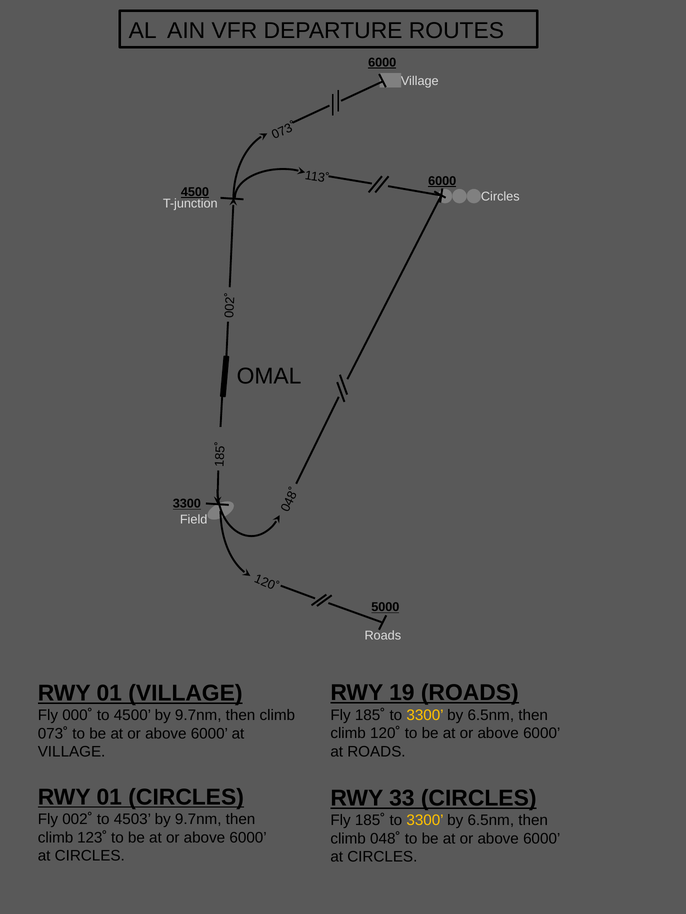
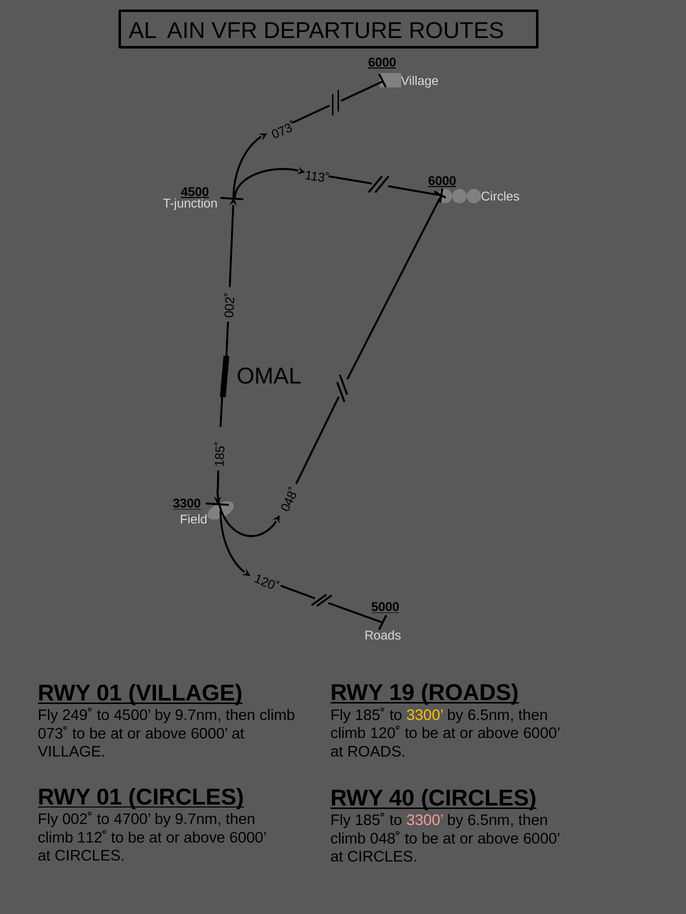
000˚: 000˚ -> 249˚
33: 33 -> 40
4503: 4503 -> 4700
3300 at (425, 821) colour: yellow -> pink
123˚: 123˚ -> 112˚
